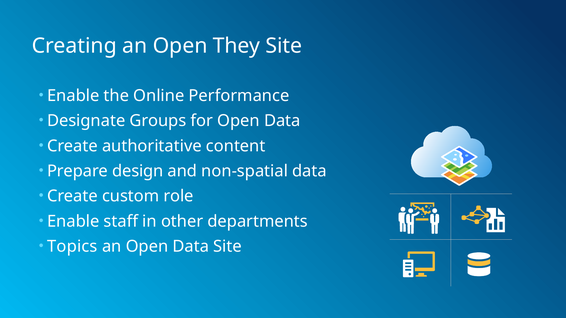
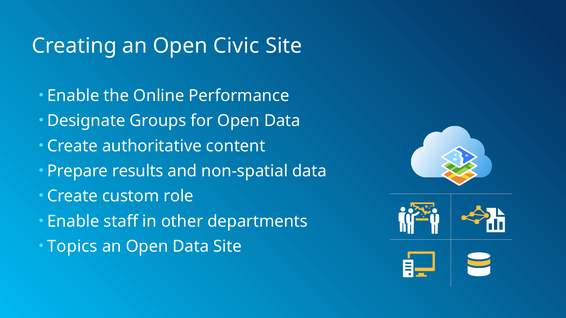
They: They -> Civic
design: design -> results
